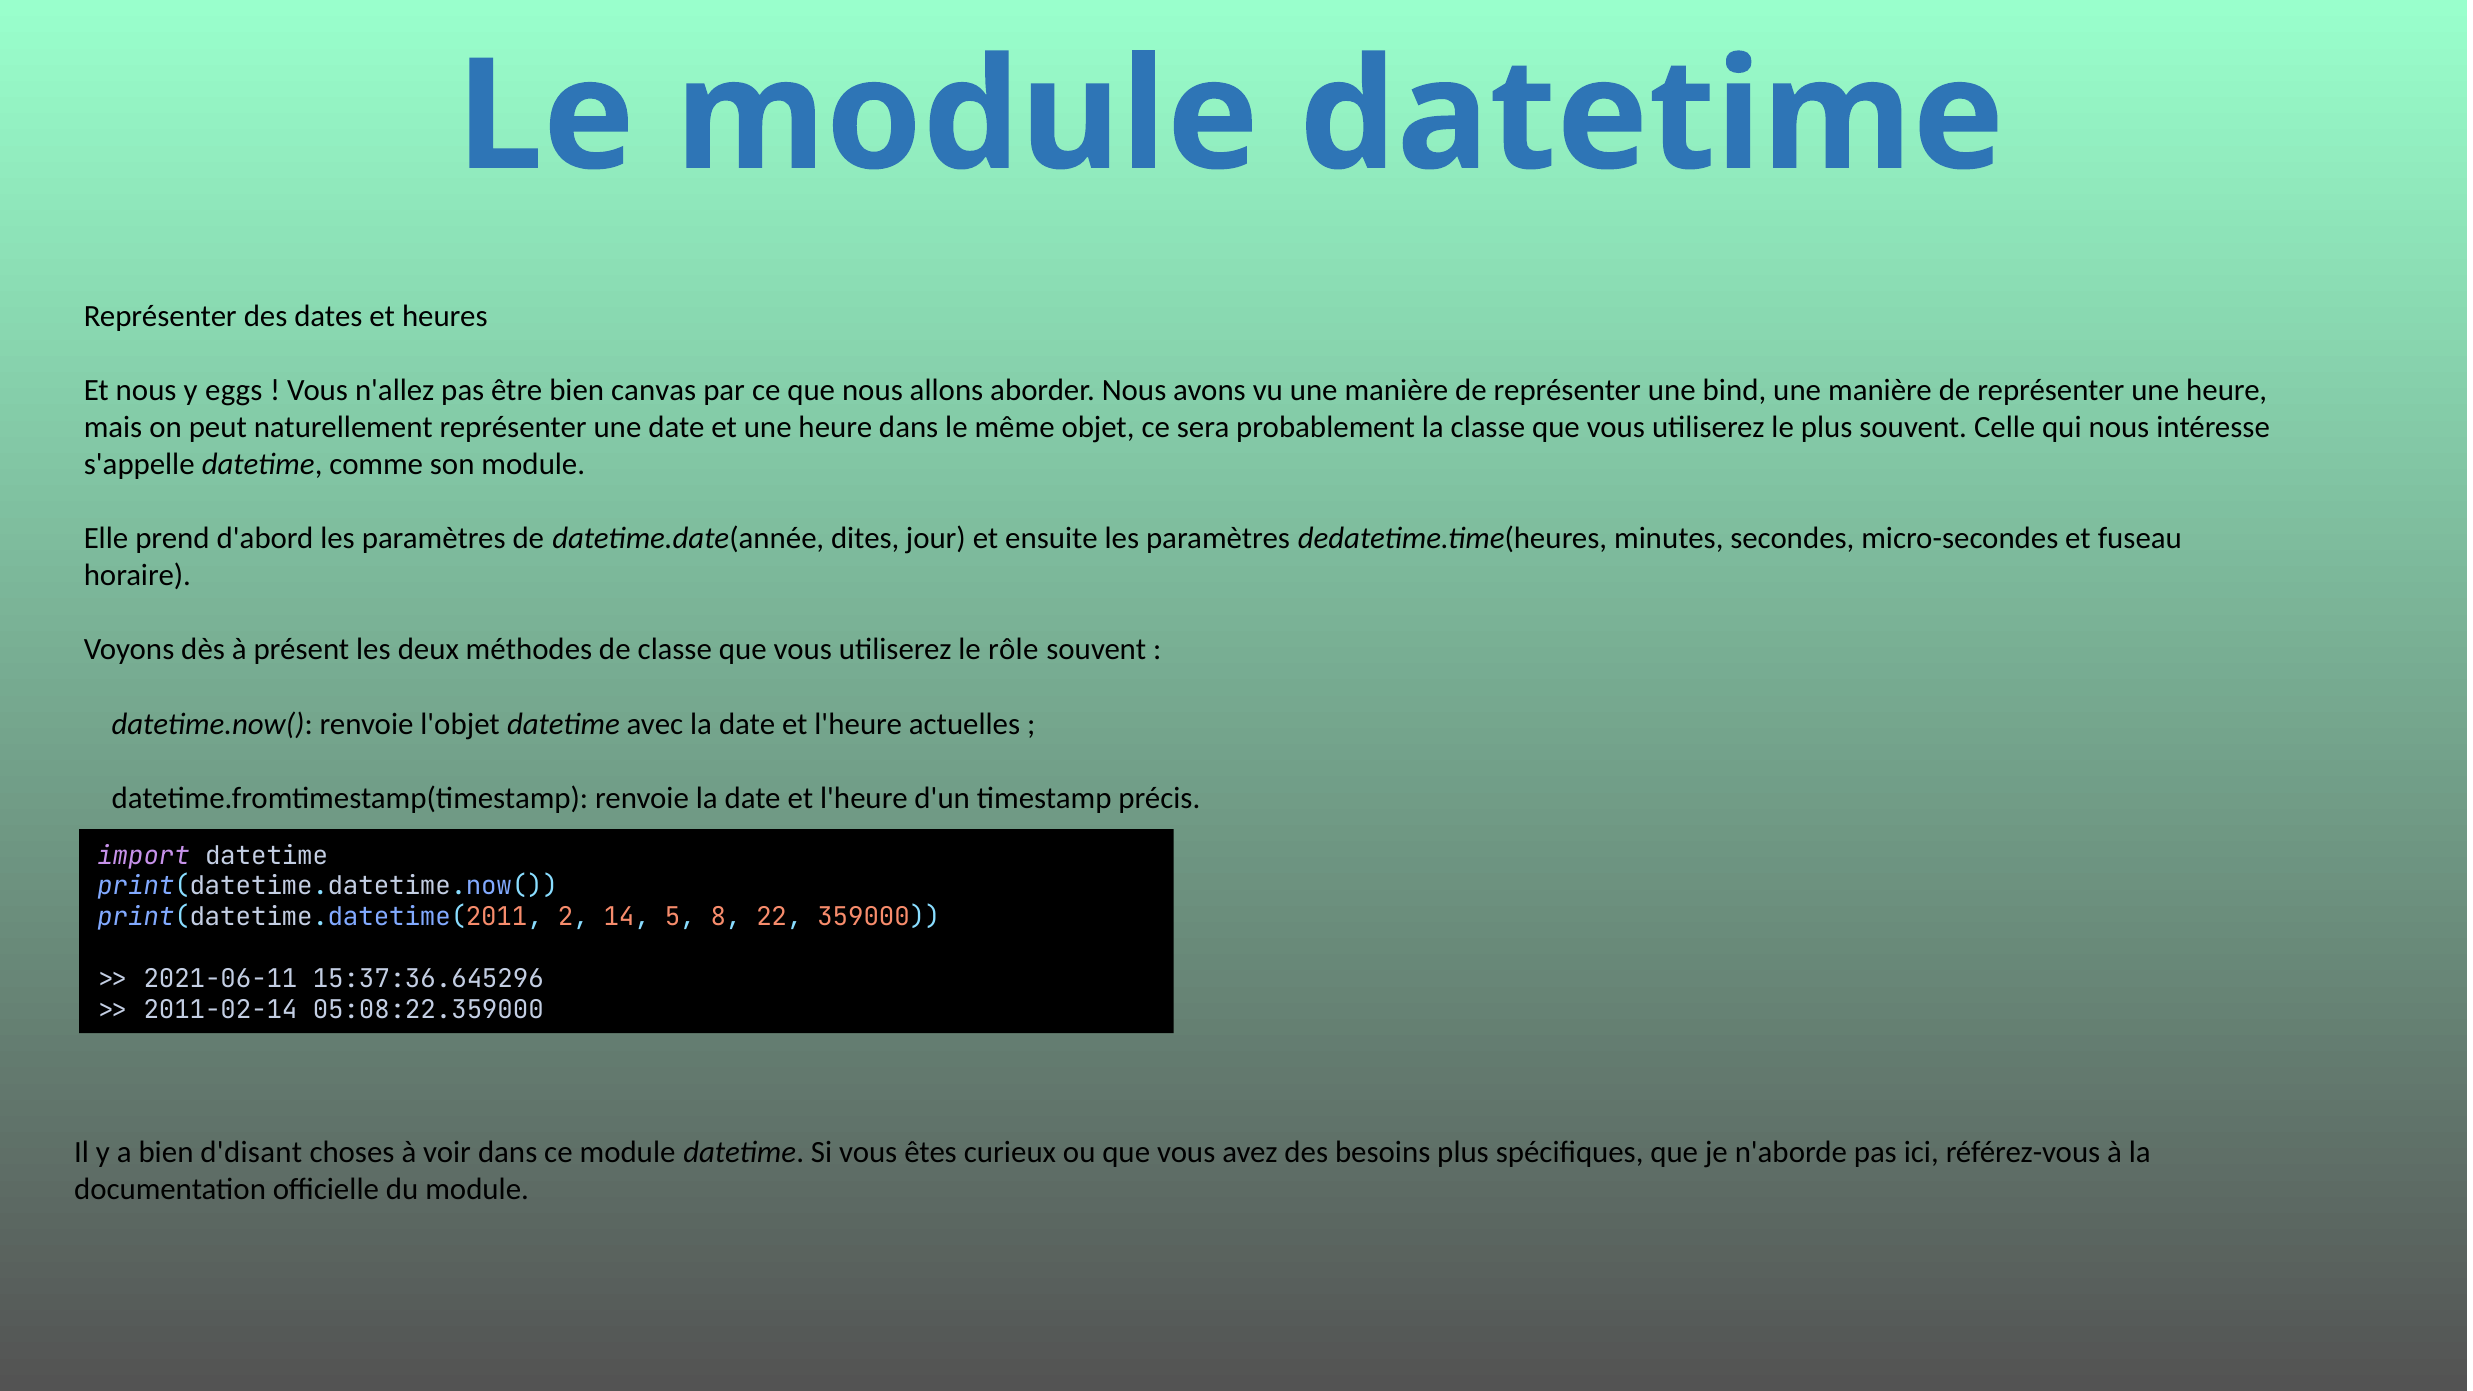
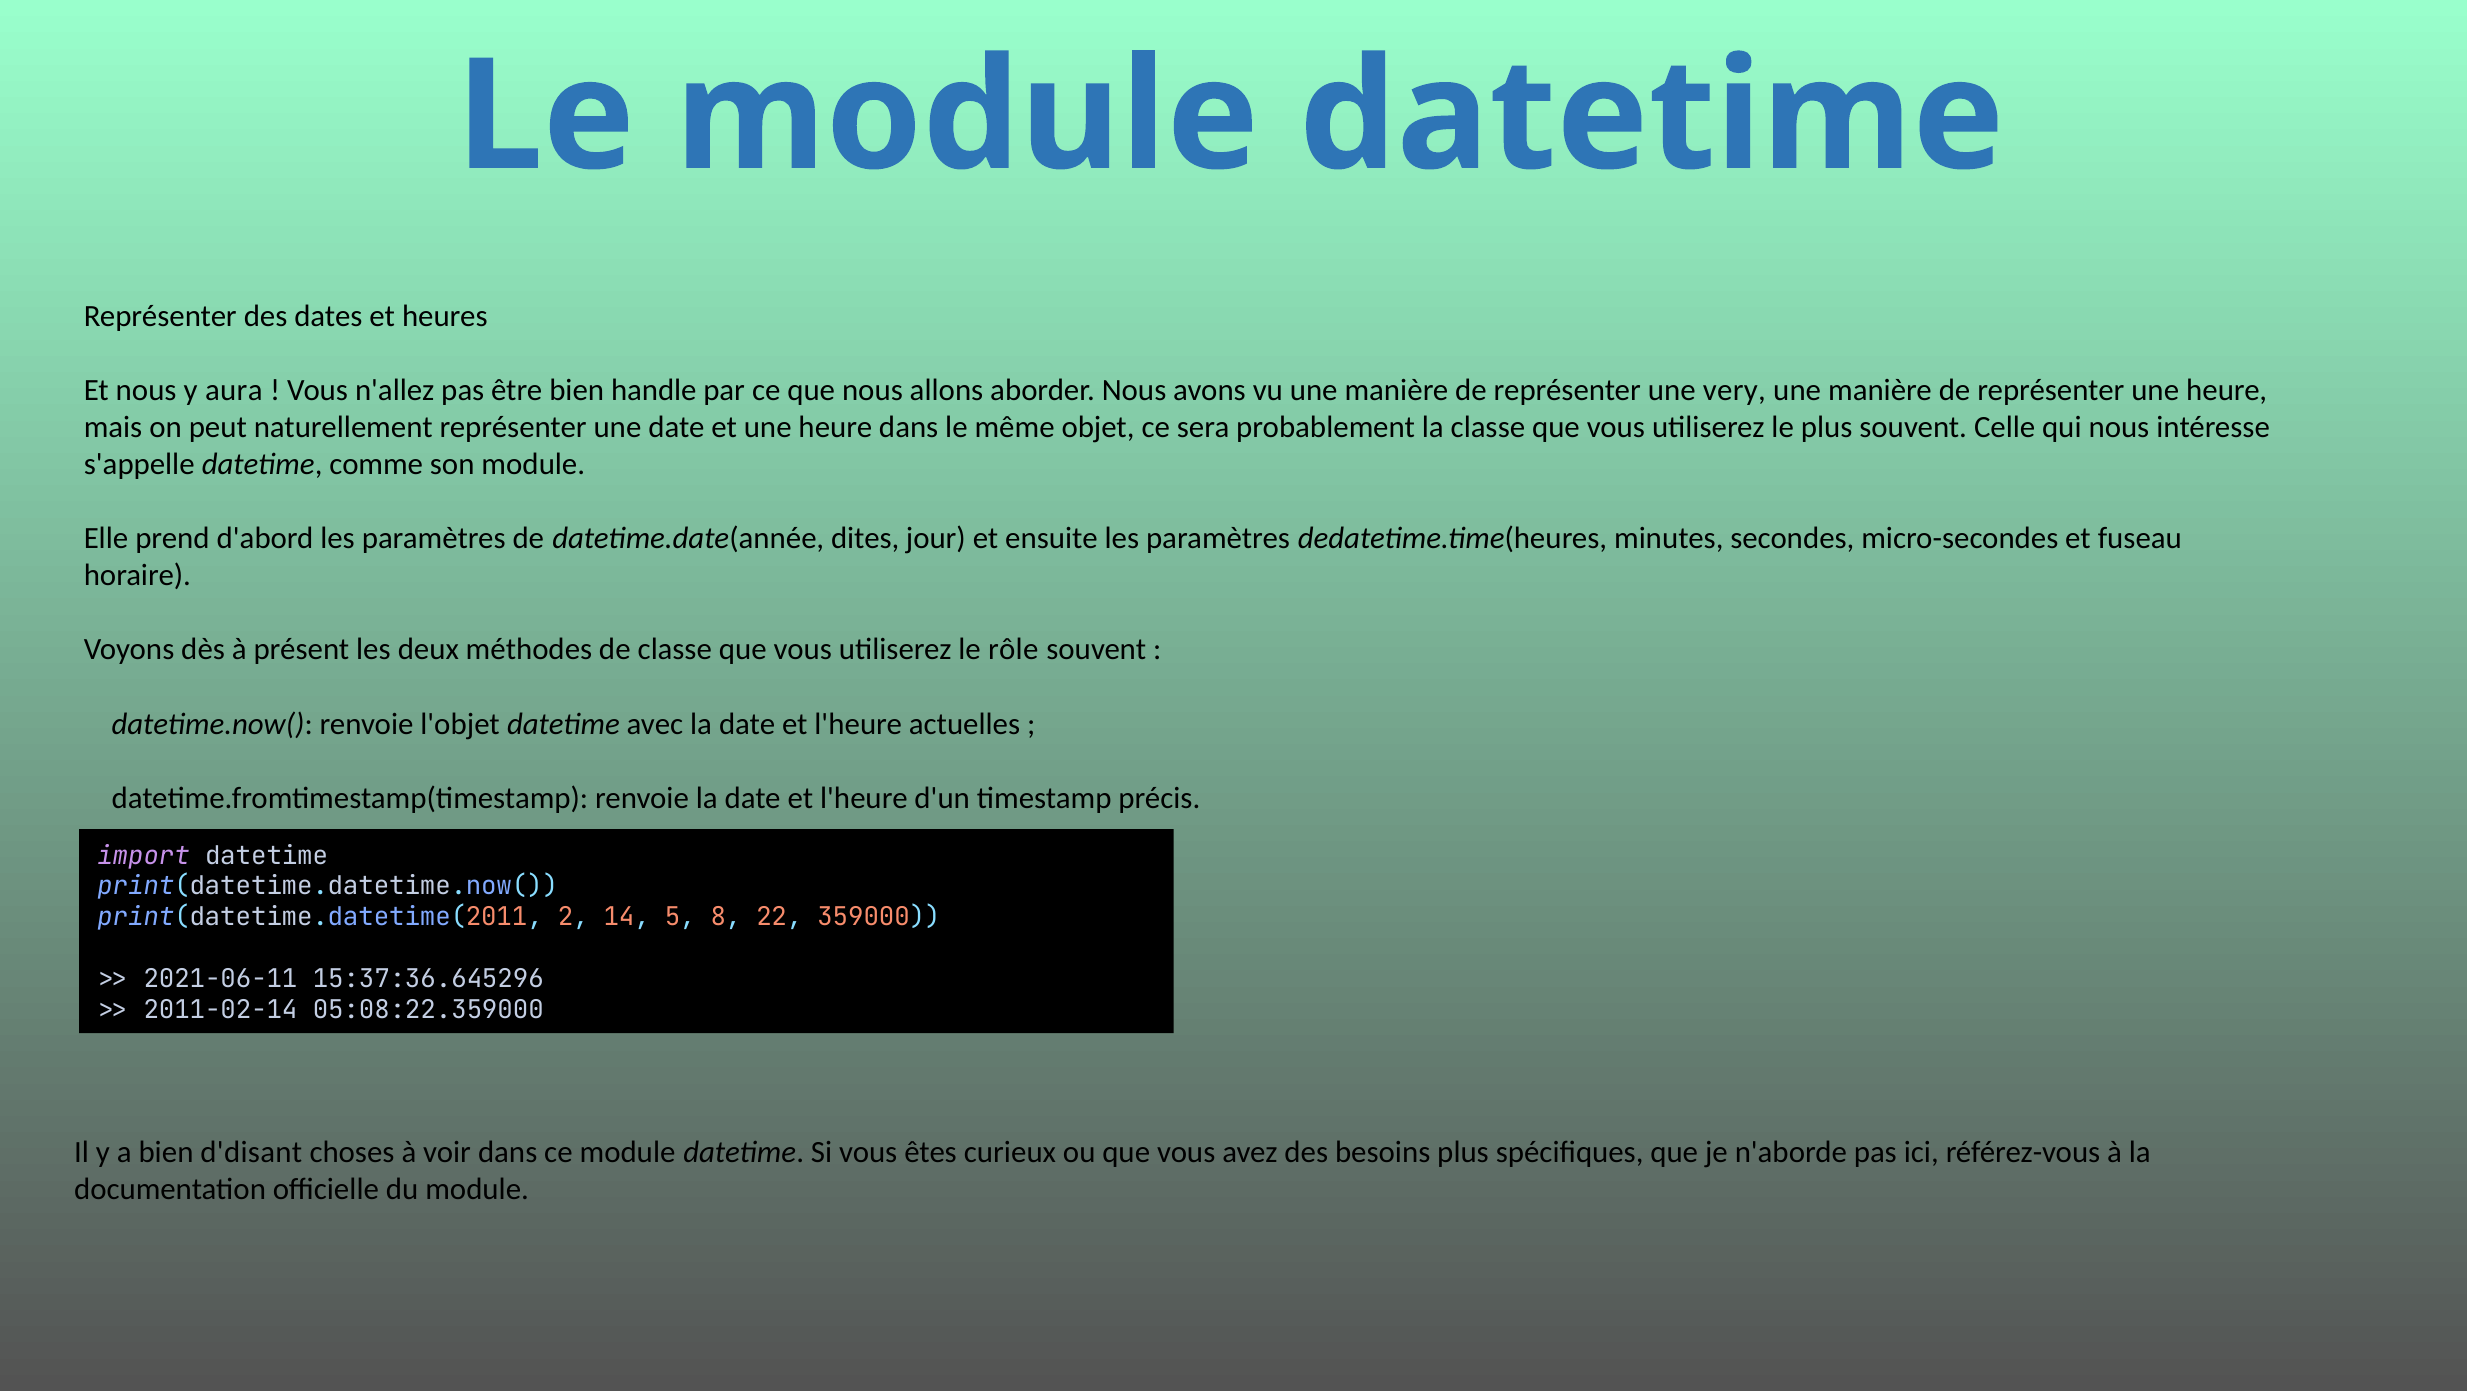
eggs: eggs -> aura
canvas: canvas -> handle
bind: bind -> very
